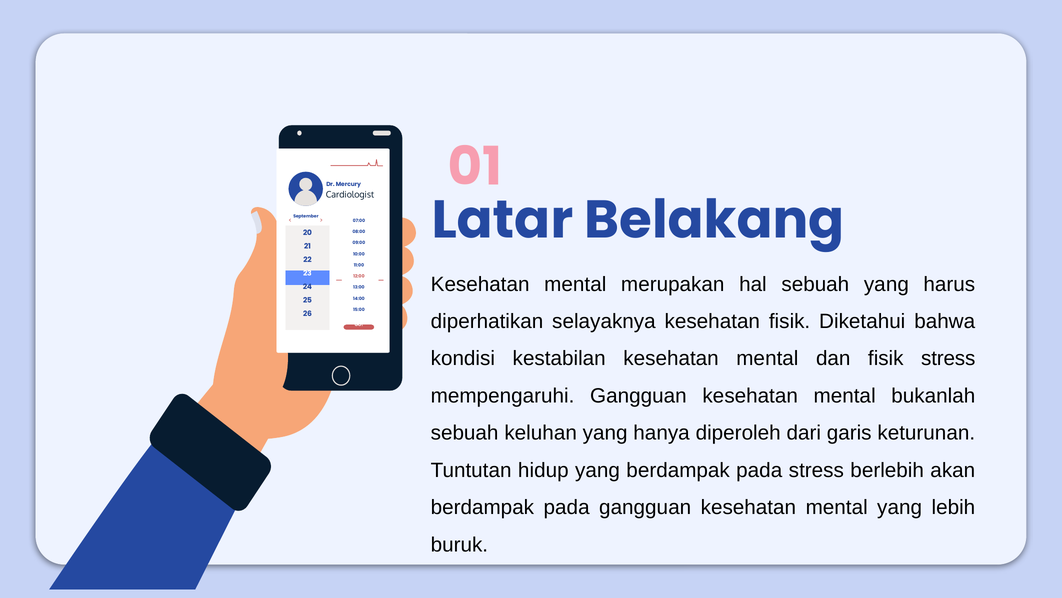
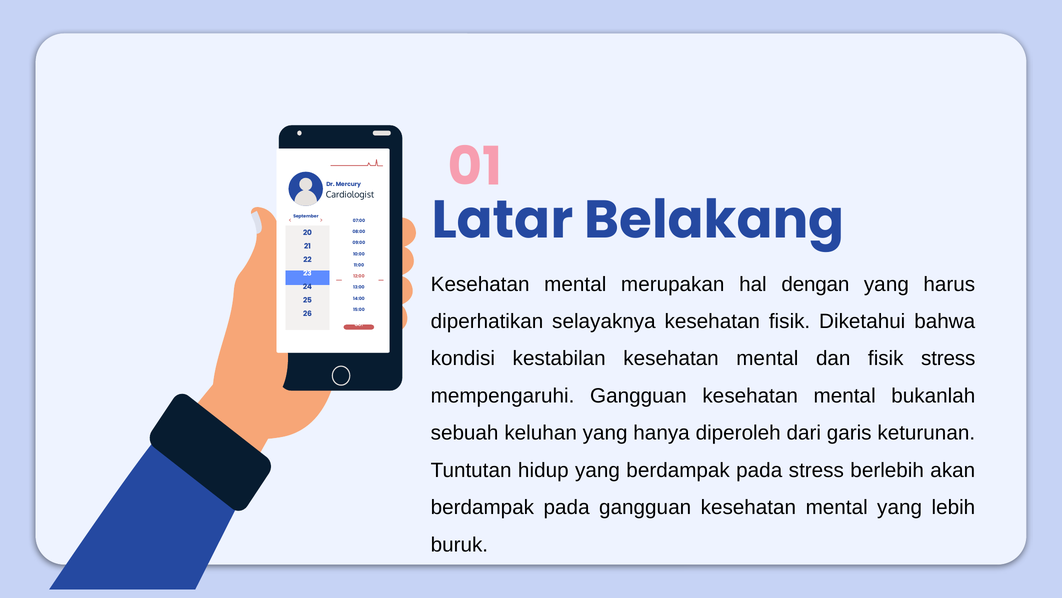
hal sebuah: sebuah -> dengan
